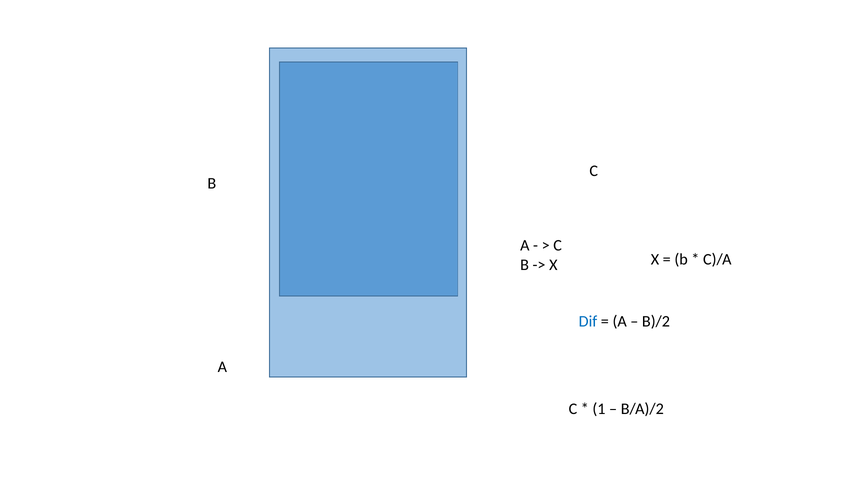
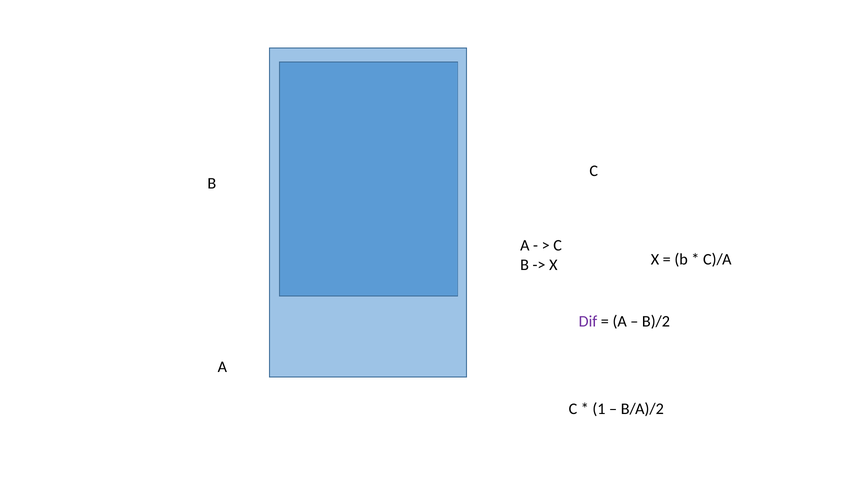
Dif colour: blue -> purple
